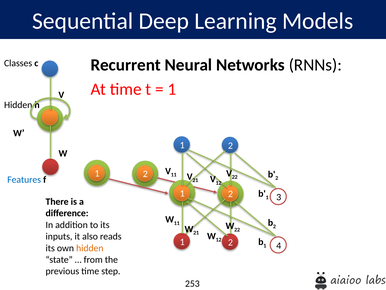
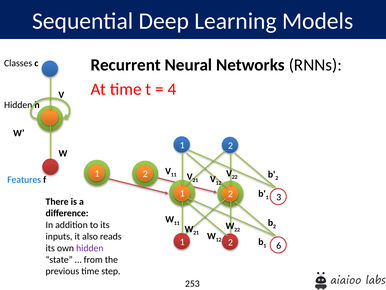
1 at (172, 89): 1 -> 4
4: 4 -> 6
hidden at (90, 248) colour: orange -> purple
